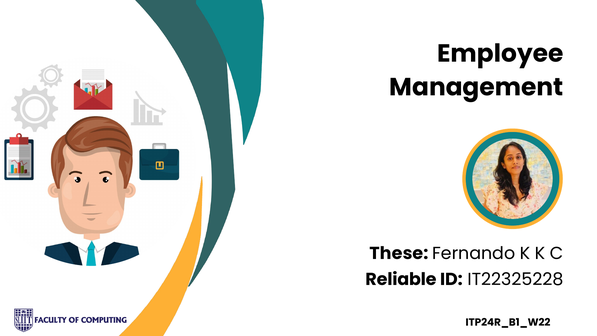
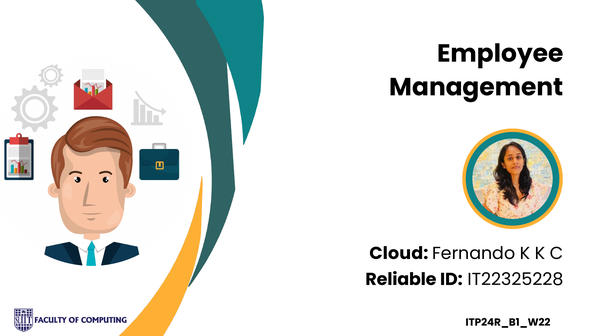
These: These -> Cloud
